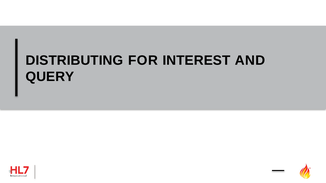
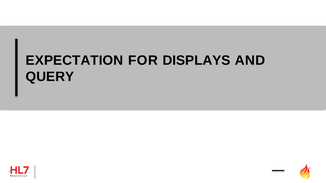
DISTRIBUTING: DISTRIBUTING -> EXPECTATION
INTEREST: INTEREST -> DISPLAYS
